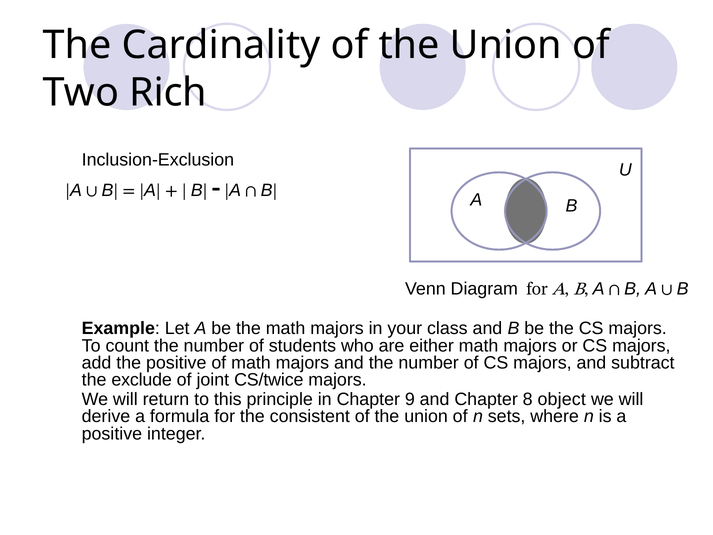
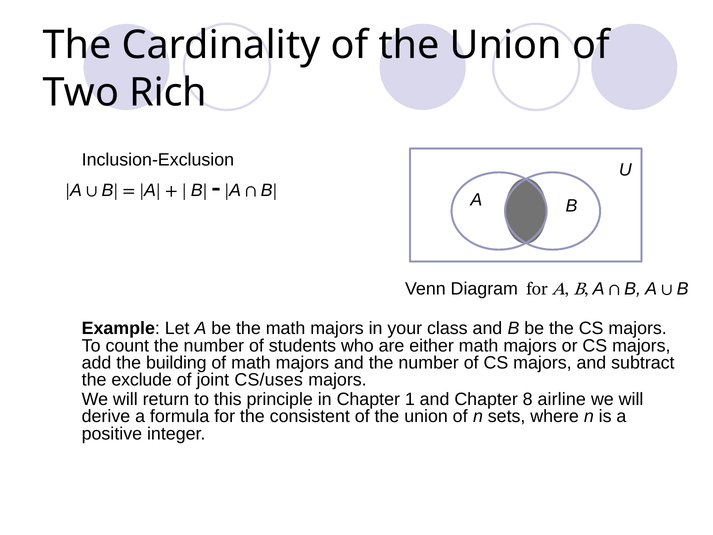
the positive: positive -> building
CS/twice: CS/twice -> CS/uses
9: 9 -> 1
object: object -> airline
